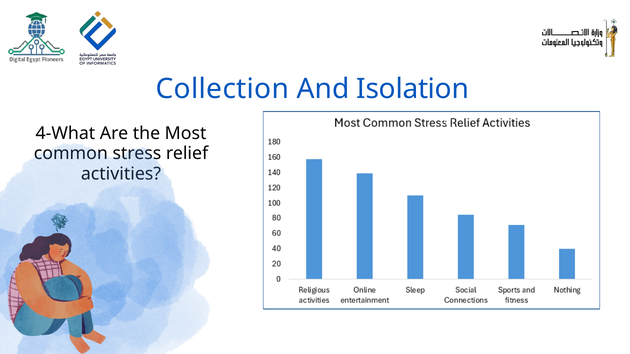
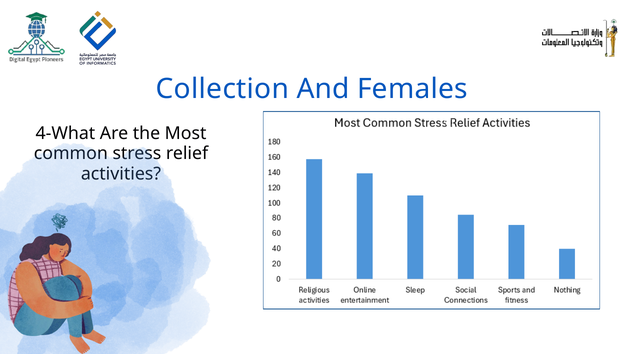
Isolation: Isolation -> Females
